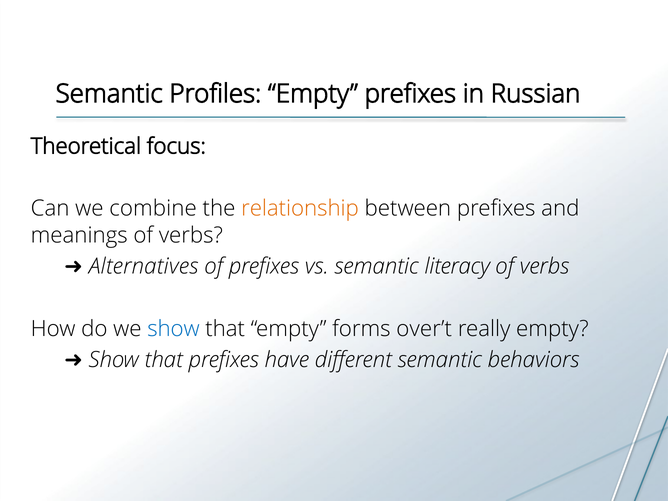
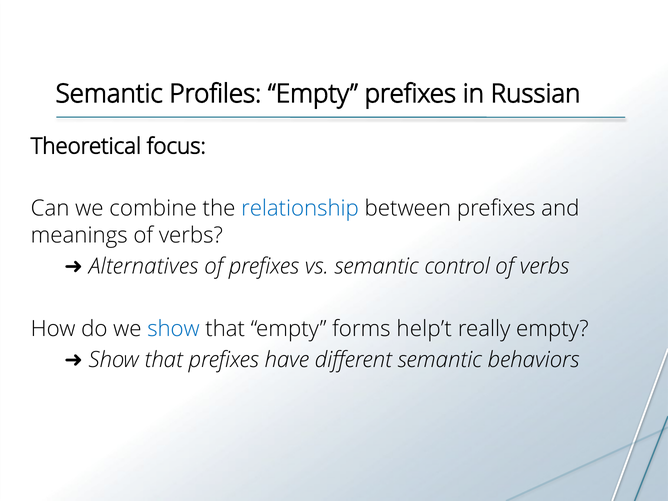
relationship colour: orange -> blue
literacy: literacy -> control
over’t: over’t -> help’t
